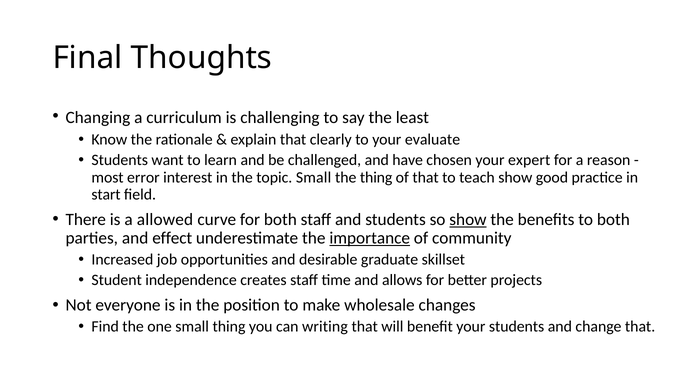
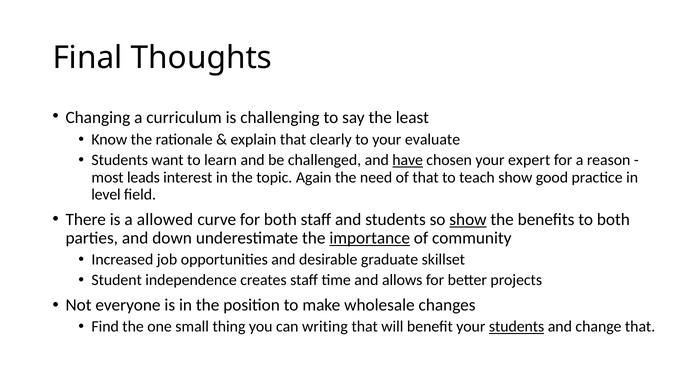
have underline: none -> present
error: error -> leads
topic Small: Small -> Again
the thing: thing -> need
start: start -> level
effect: effect -> down
students at (517, 327) underline: none -> present
